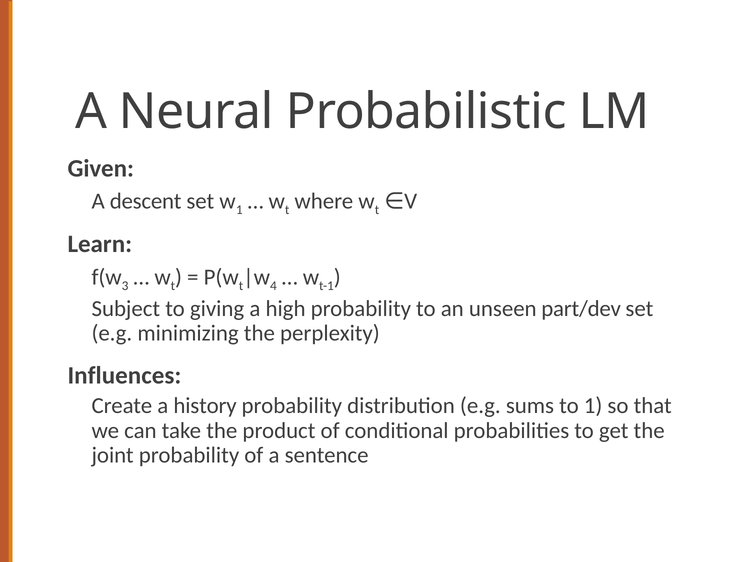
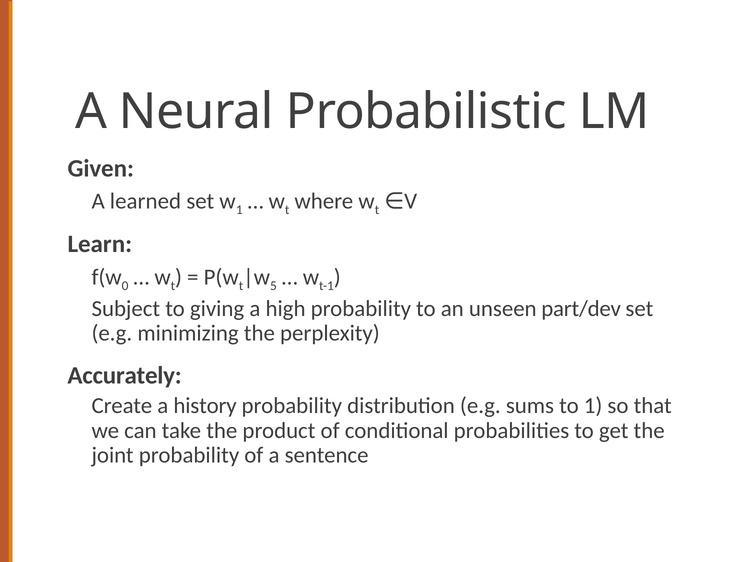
descent: descent -> learned
3: 3 -> 0
4: 4 -> 5
Influences: Influences -> Accurately
